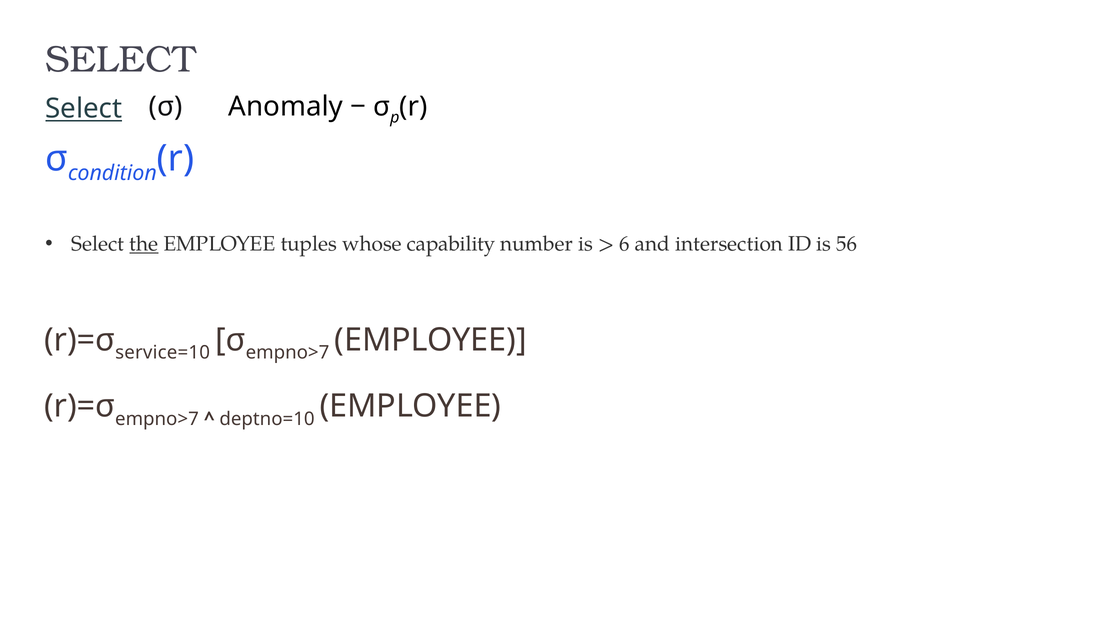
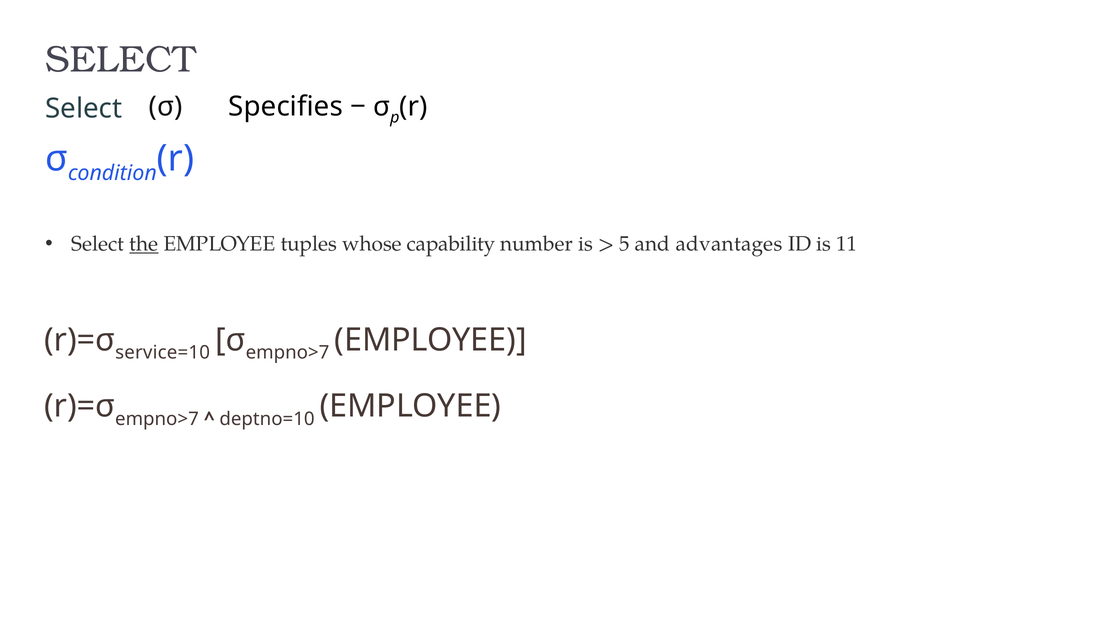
Select at (84, 109) underline: present -> none
Anomaly: Anomaly -> Specifies
6: 6 -> 5
intersection: intersection -> advantages
56: 56 -> 11
